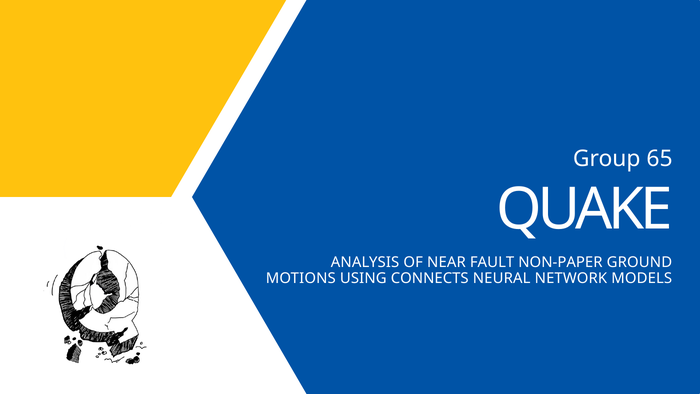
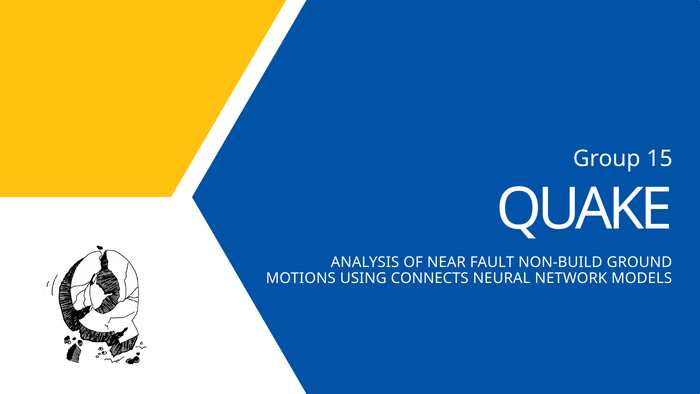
65: 65 -> 15
NON-PAPER: NON-PAPER -> NON-BUILD
